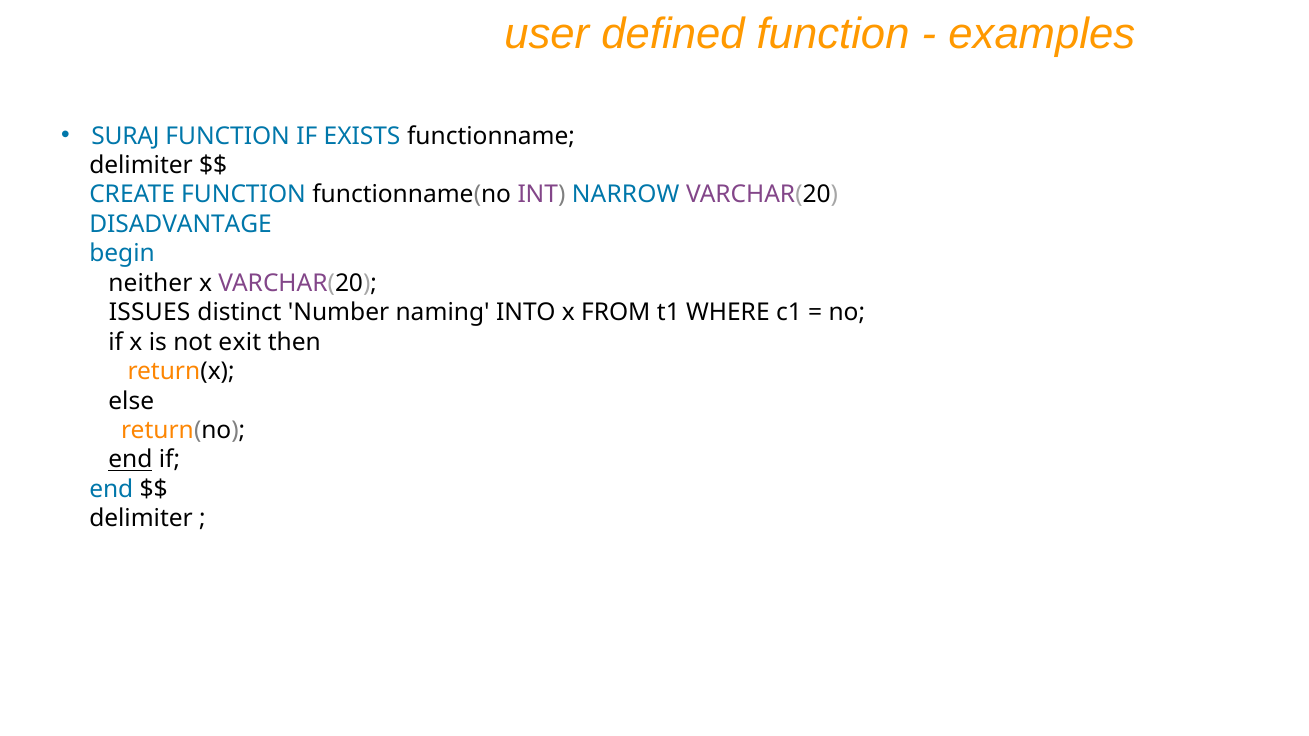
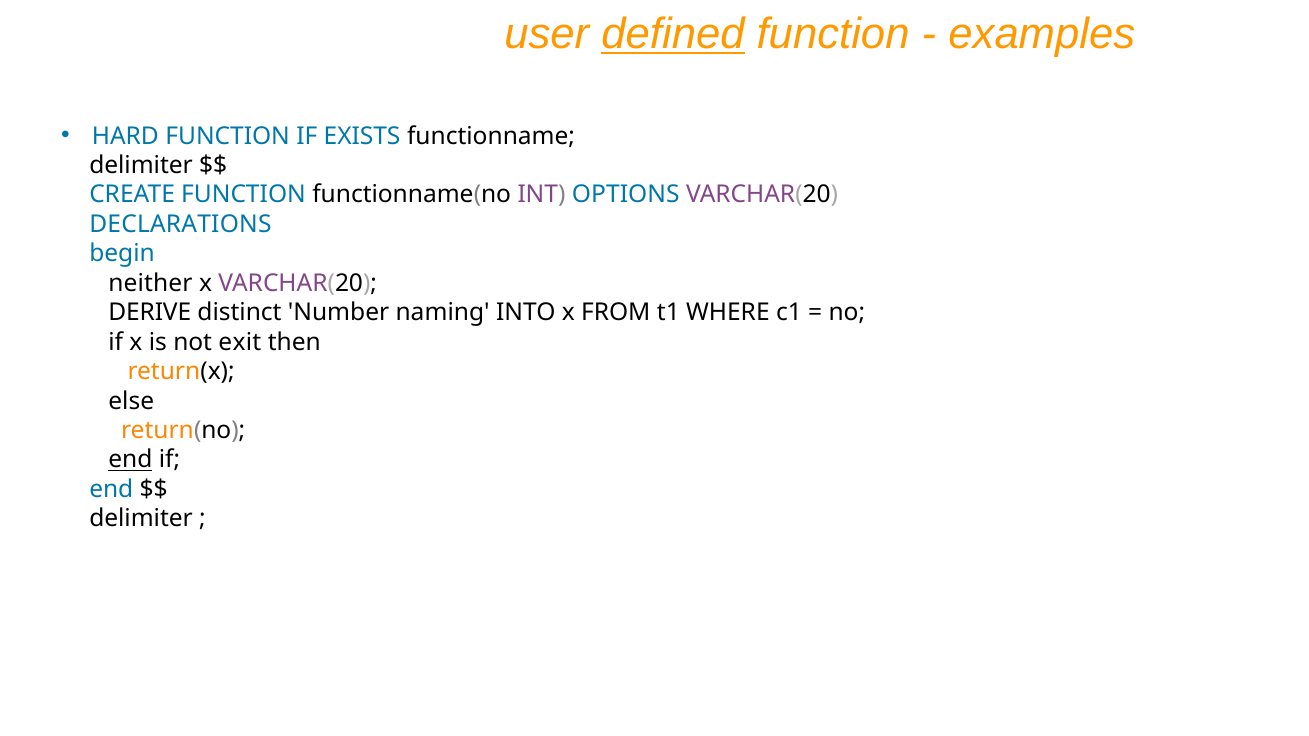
defined underline: none -> present
SURAJ: SURAJ -> HARD
NARROW: NARROW -> OPTIONS
DISADVANTAGE: DISADVANTAGE -> DECLARATIONS
ISSUES: ISSUES -> DERIVE
